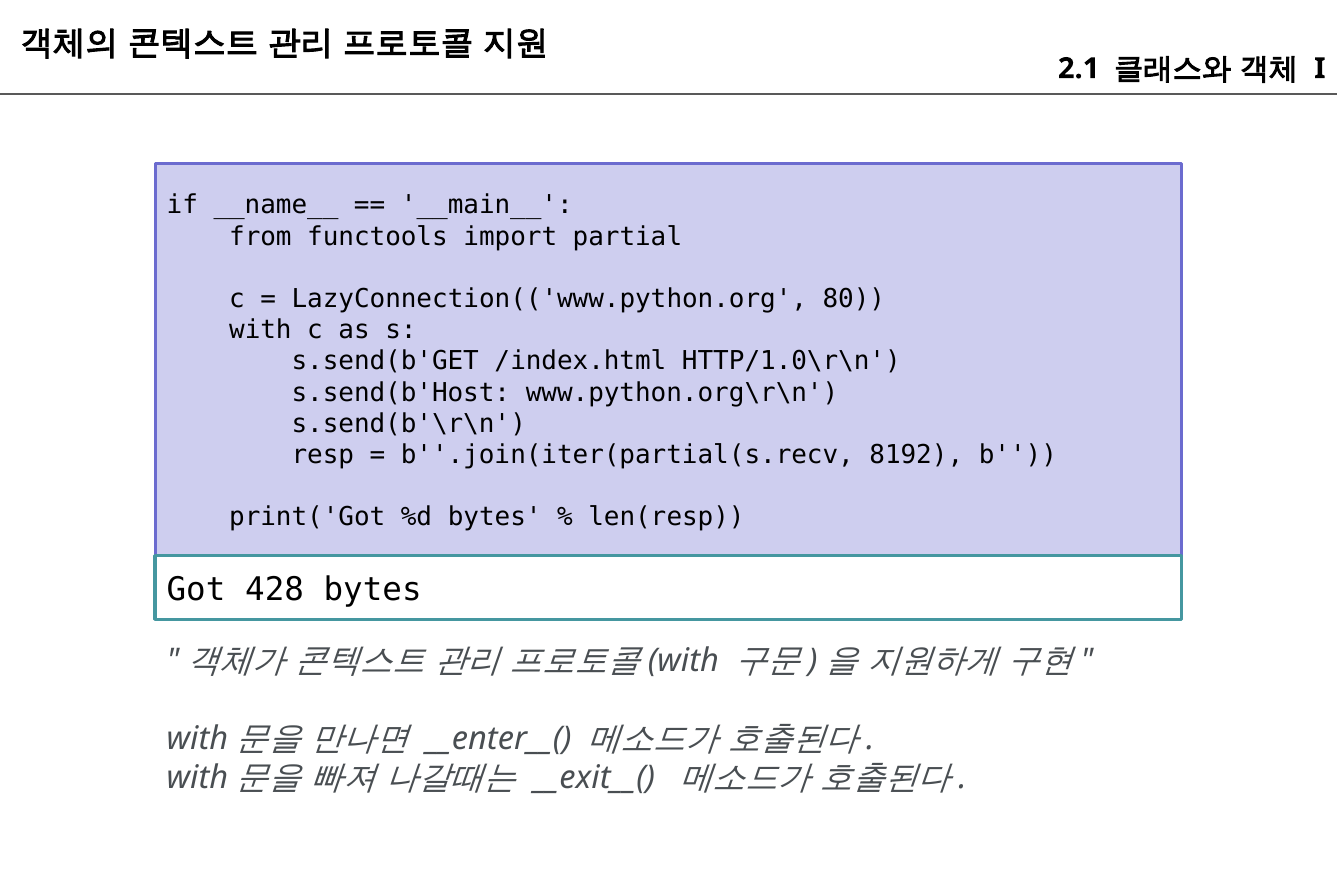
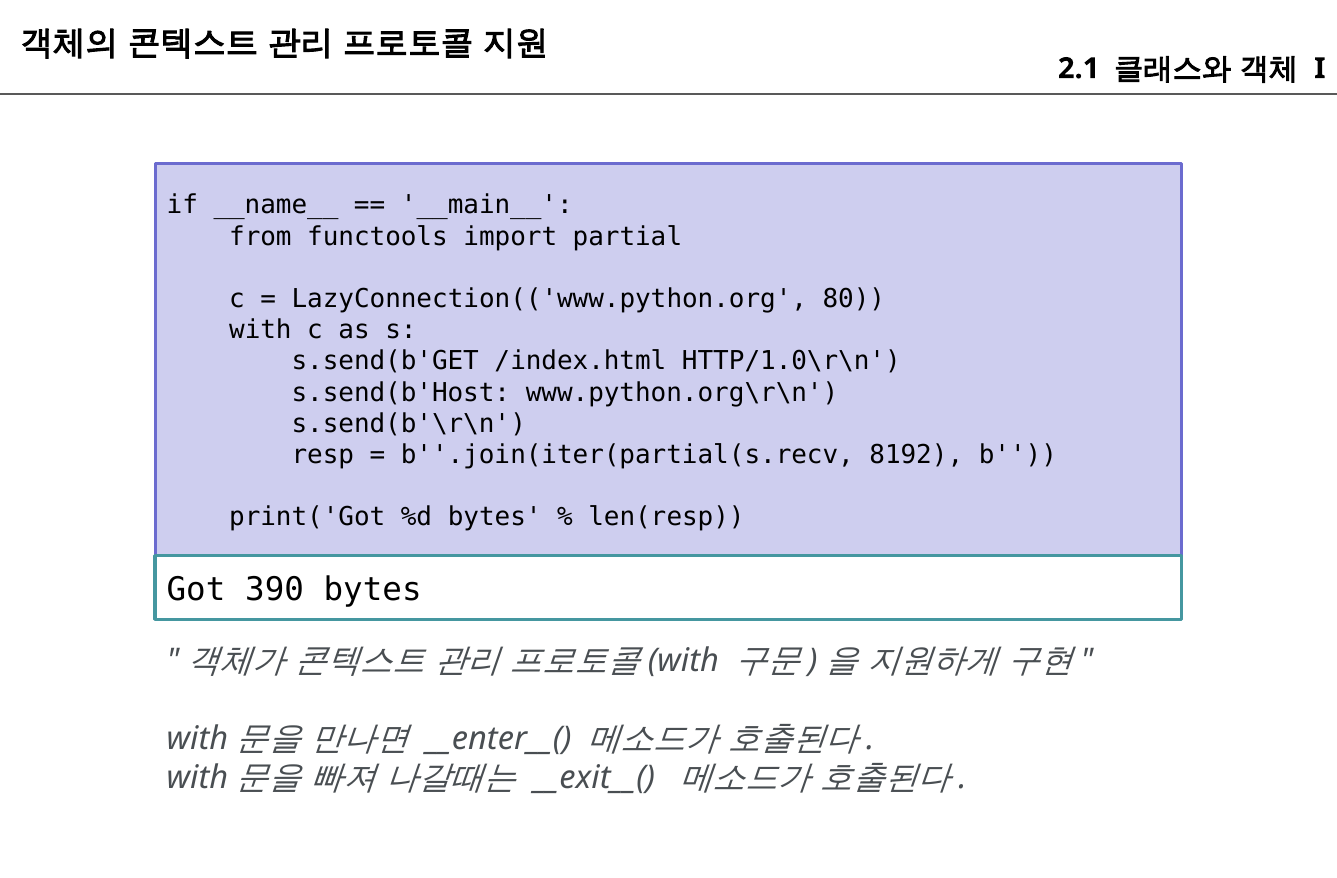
428: 428 -> 390
